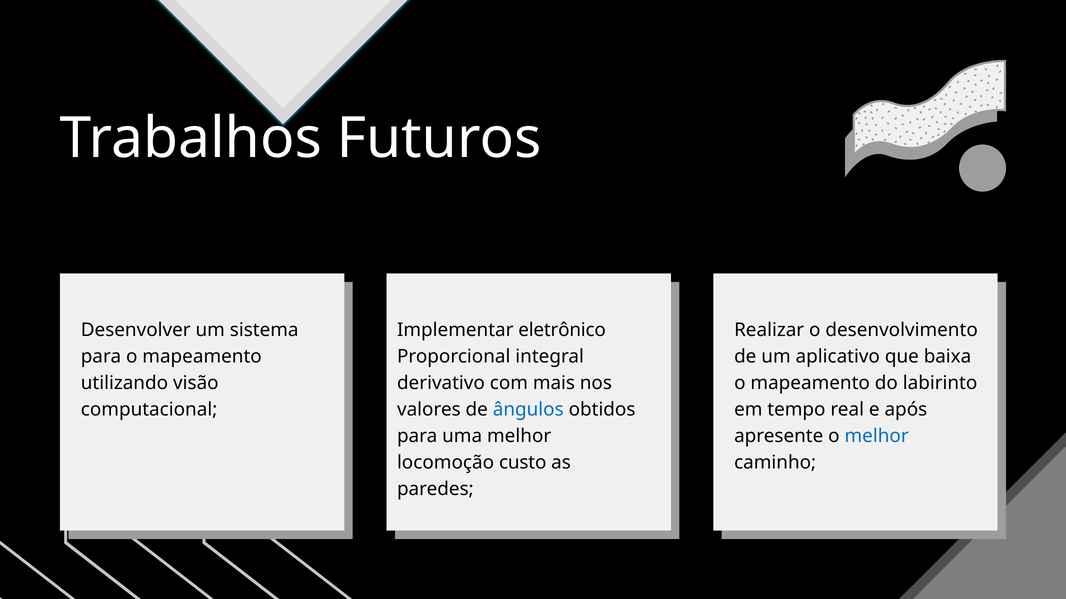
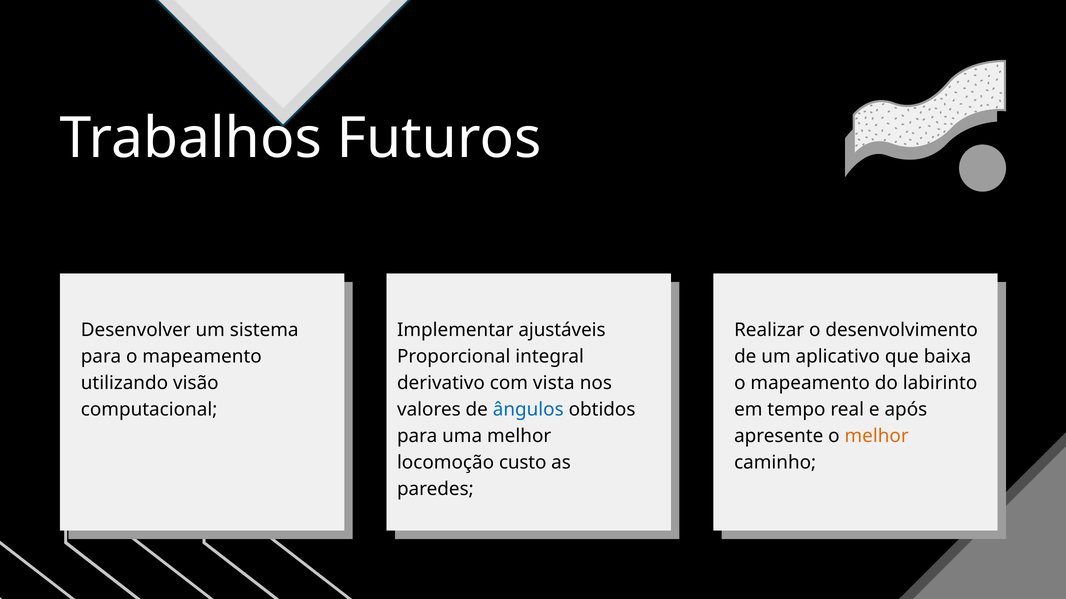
eletrônico: eletrônico -> ajustáveis
mais: mais -> vista
melhor at (877, 436) colour: blue -> orange
